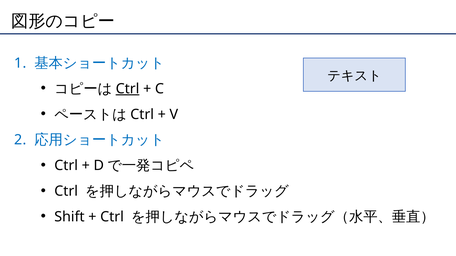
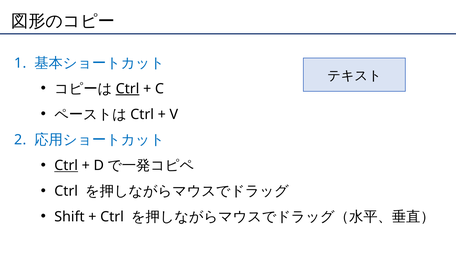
Ctrl at (66, 166) underline: none -> present
